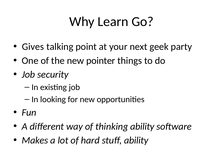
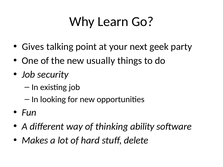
pointer: pointer -> usually
stuff ability: ability -> delete
